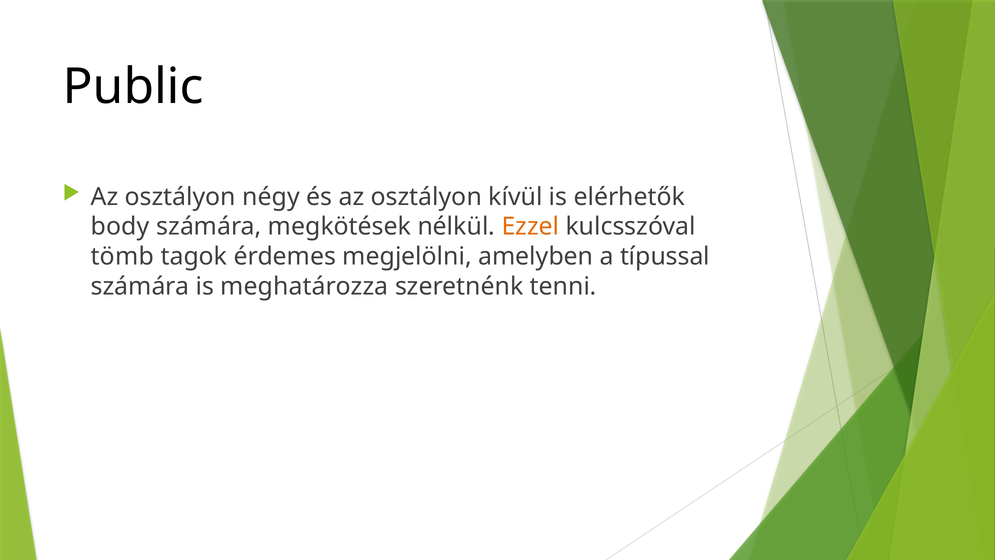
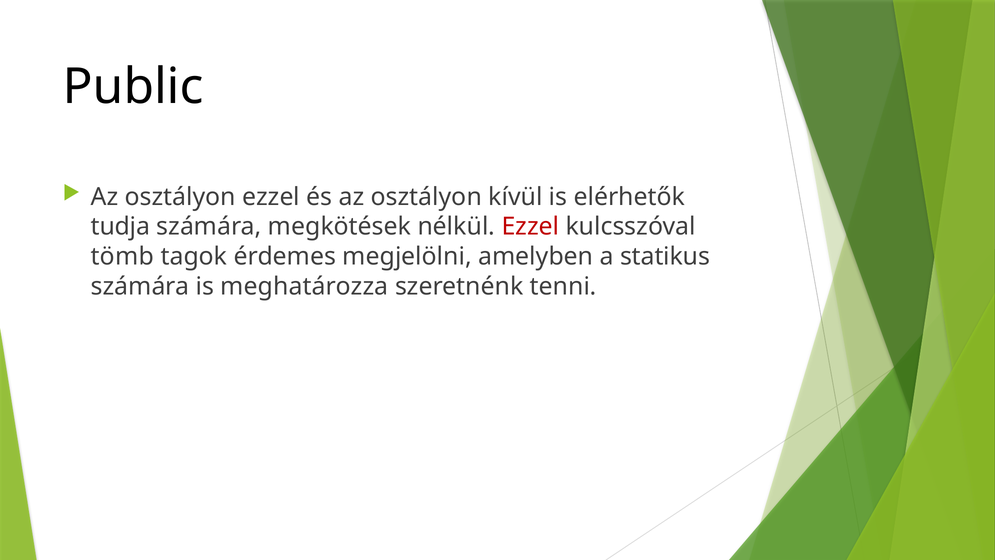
osztályon négy: négy -> ezzel
body: body -> tudja
Ezzel at (530, 227) colour: orange -> red
típussal: típussal -> statikus
